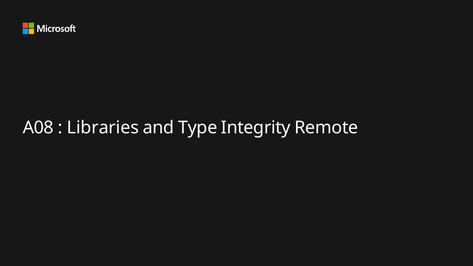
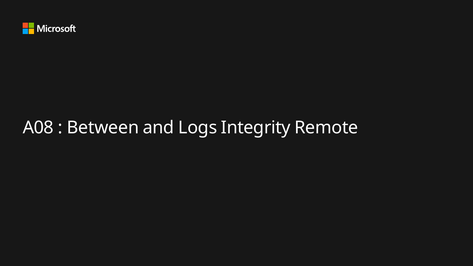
Libraries: Libraries -> Between
Type: Type -> Logs
